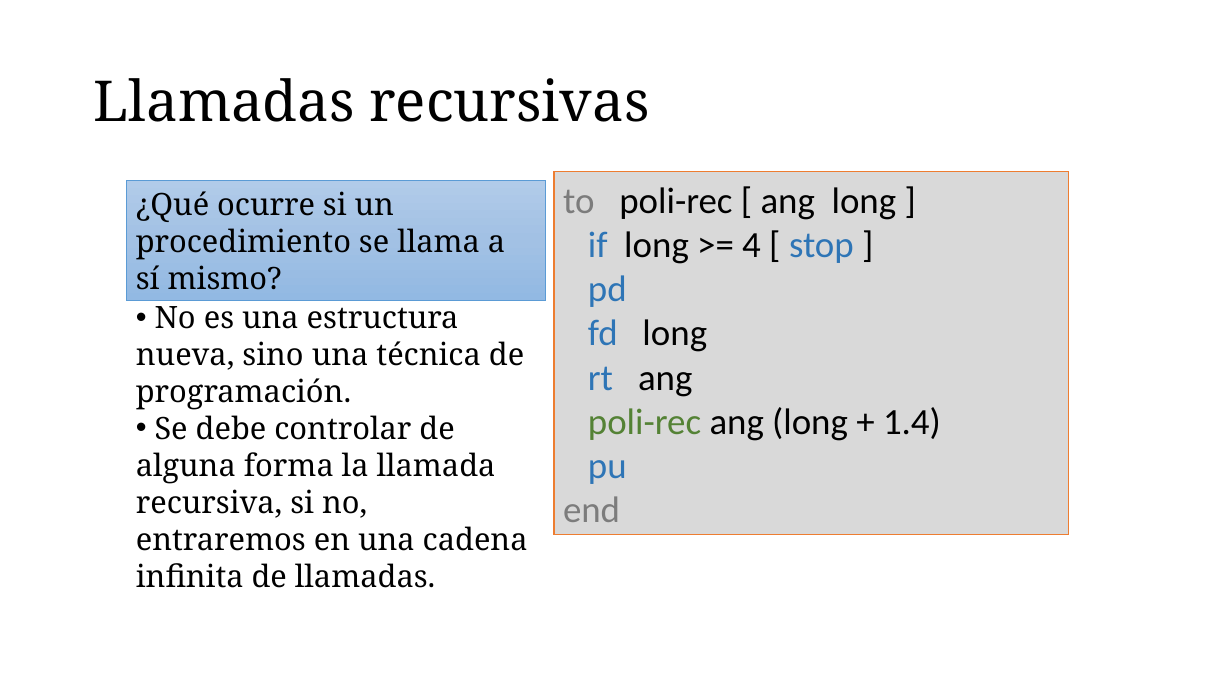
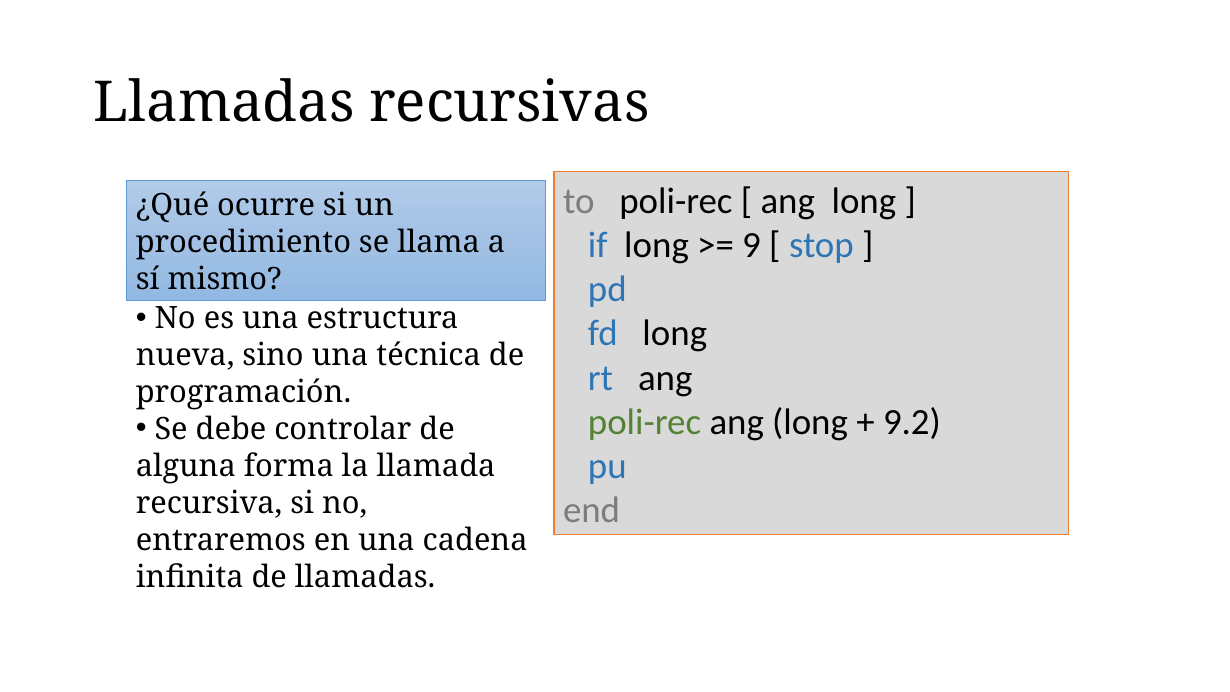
4: 4 -> 9
1.4: 1.4 -> 9.2
